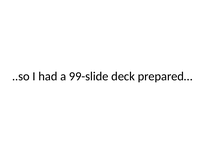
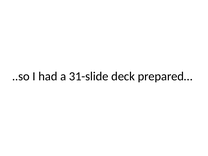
99-slide: 99-slide -> 31-slide
